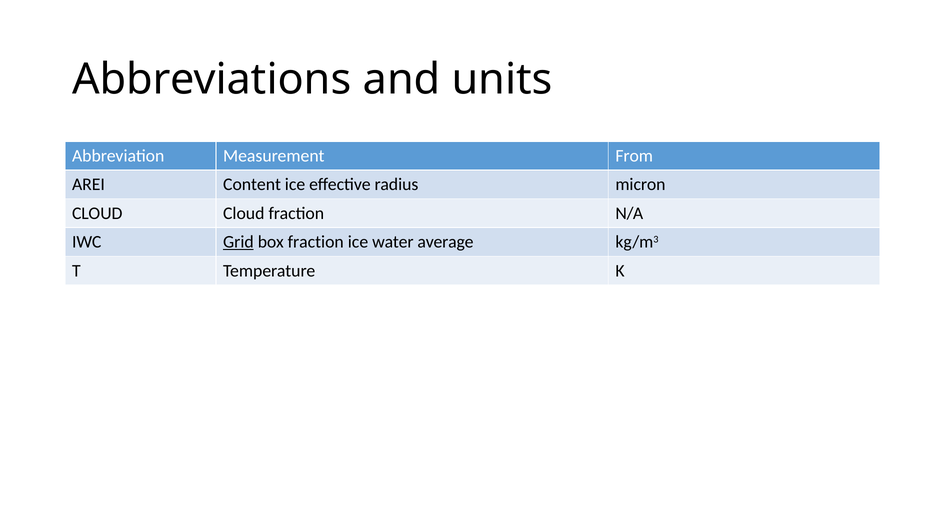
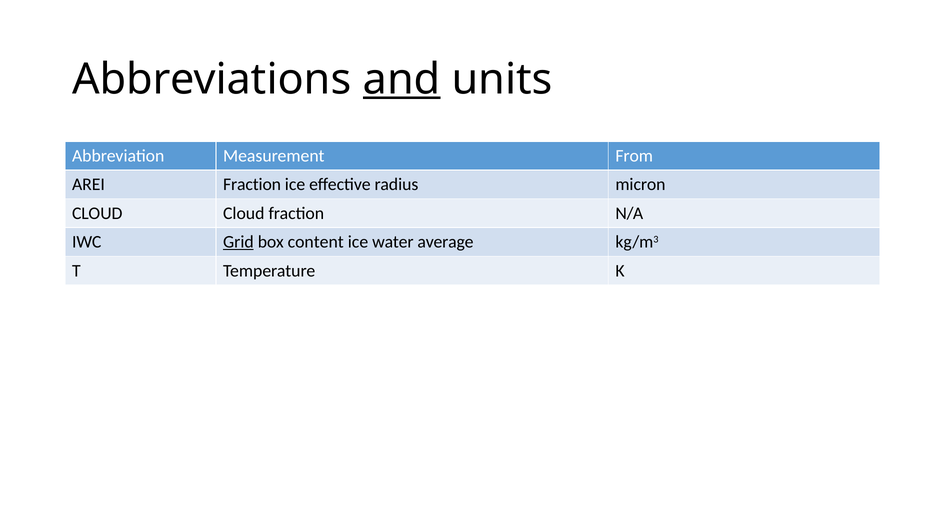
and underline: none -> present
AREI Content: Content -> Fraction
box fraction: fraction -> content
